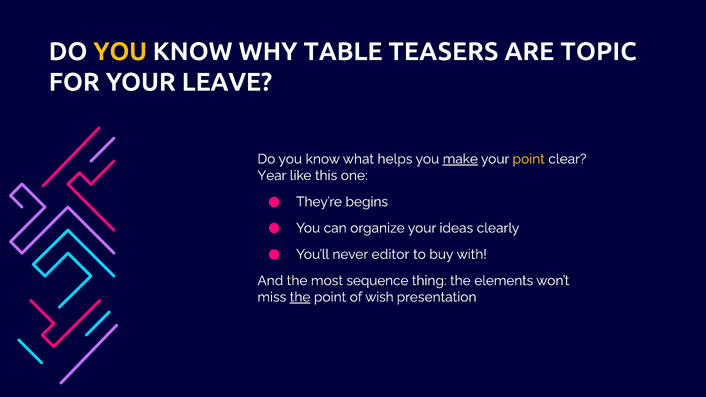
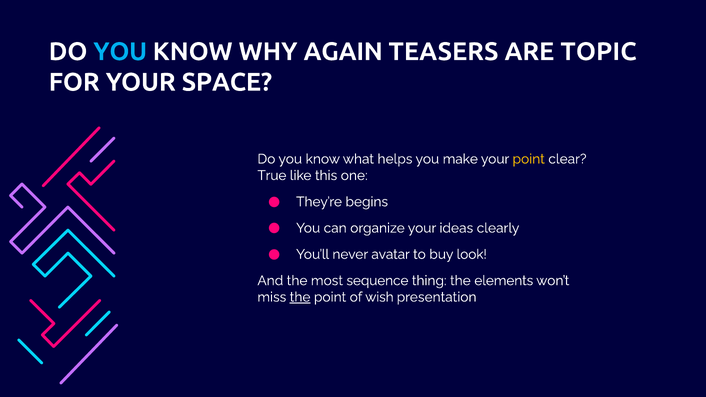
YOU at (120, 52) colour: yellow -> light blue
TABLE: TABLE -> AGAIN
LEAVE: LEAVE -> SPACE
make underline: present -> none
Year: Year -> True
editor: editor -> avatar
with: with -> look
